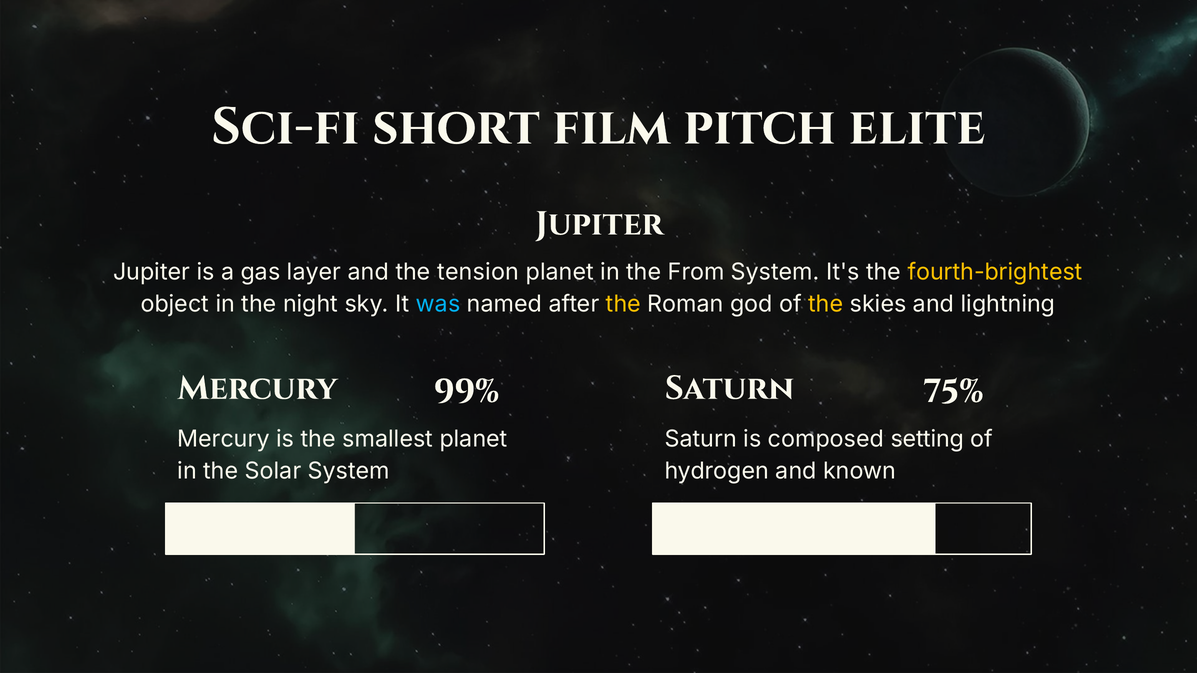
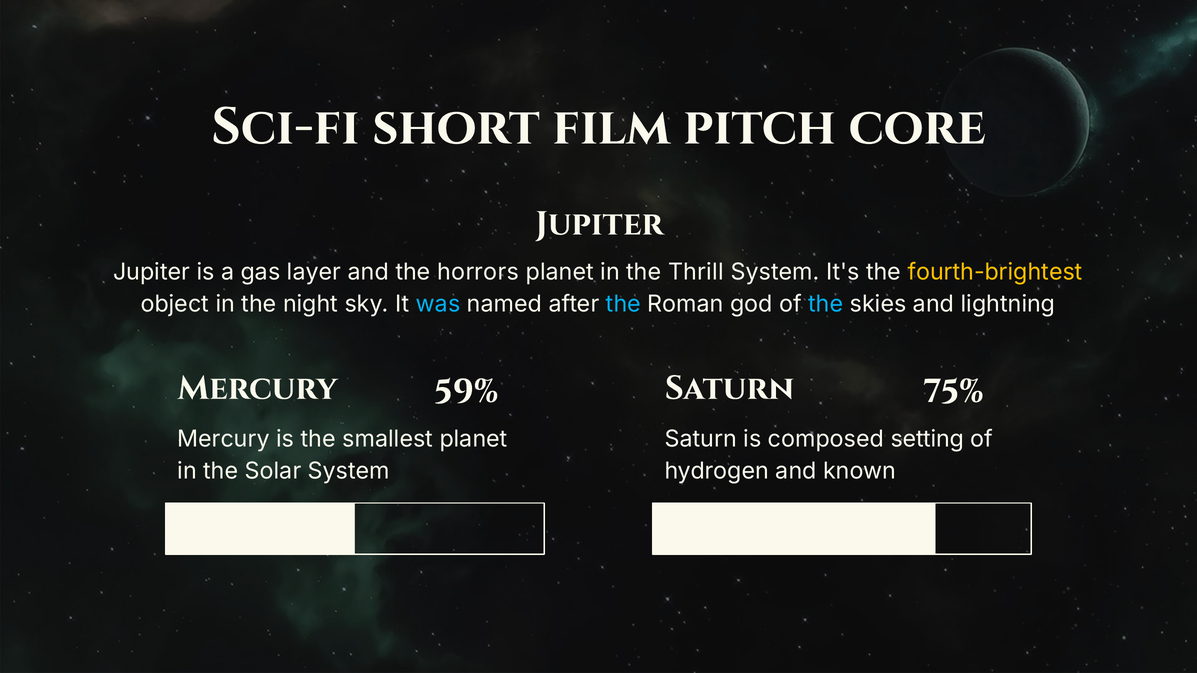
elite: elite -> core
tension: tension -> horrors
From: From -> Thrill
the at (623, 304) colour: yellow -> light blue
the at (826, 304) colour: yellow -> light blue
99%: 99% -> 59%
